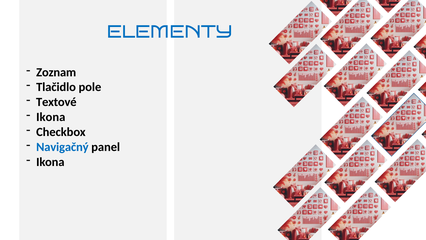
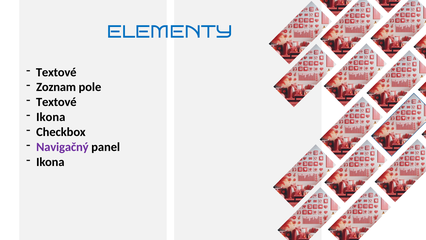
Zoznam at (56, 72): Zoznam -> Textové
Tlačidlo: Tlačidlo -> Zoznam
Navigačný colour: blue -> purple
